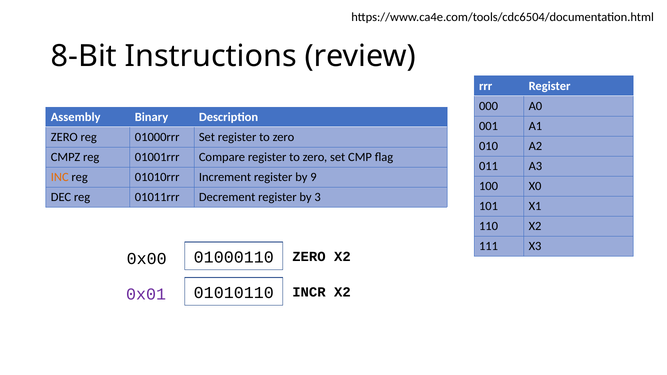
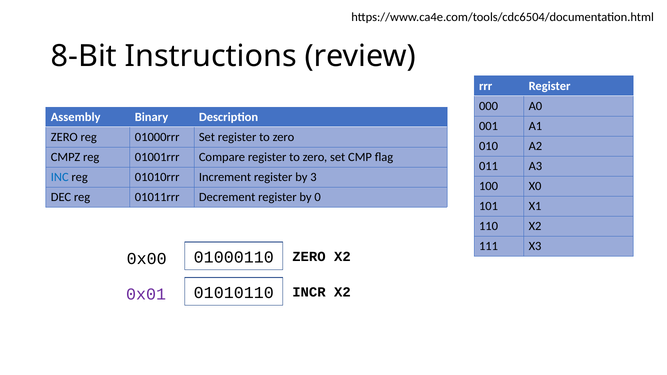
INC colour: orange -> blue
9: 9 -> 3
3: 3 -> 0
